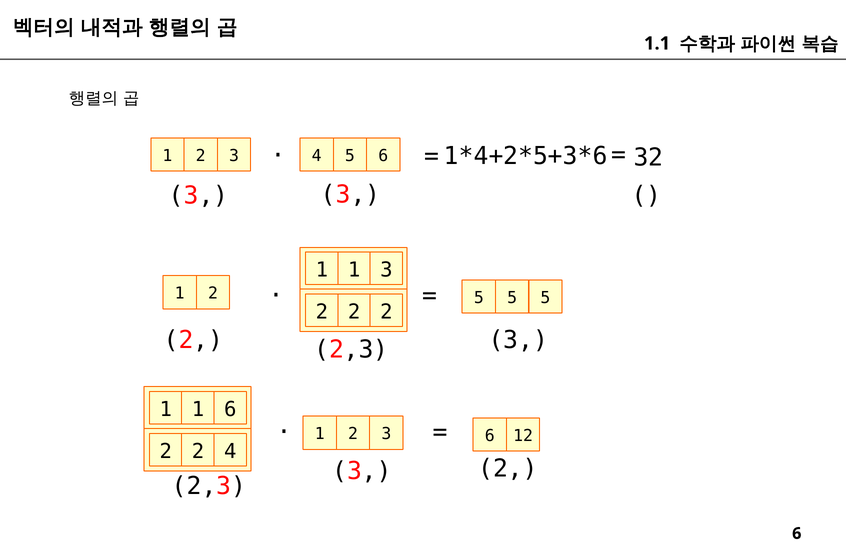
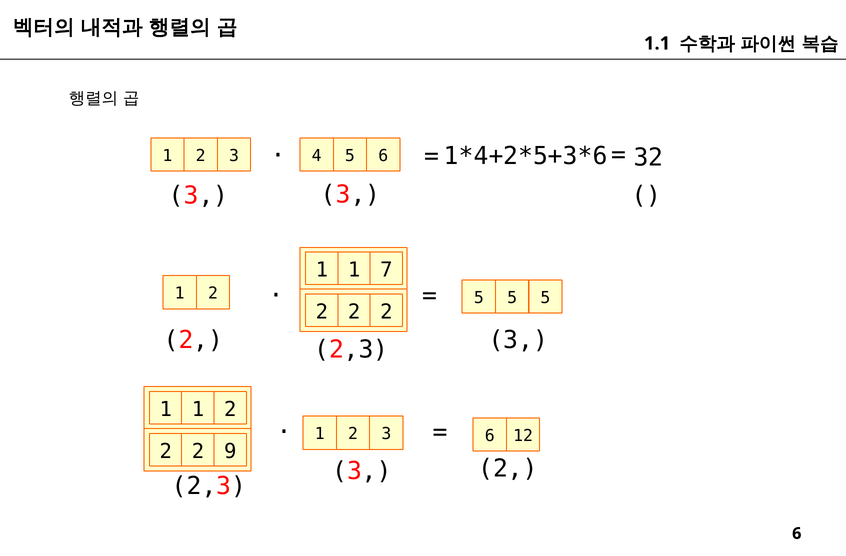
1 3: 3 -> 7
1 1 6: 6 -> 2
2 4: 4 -> 9
